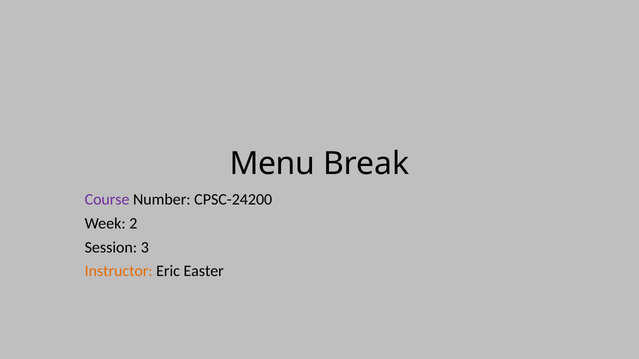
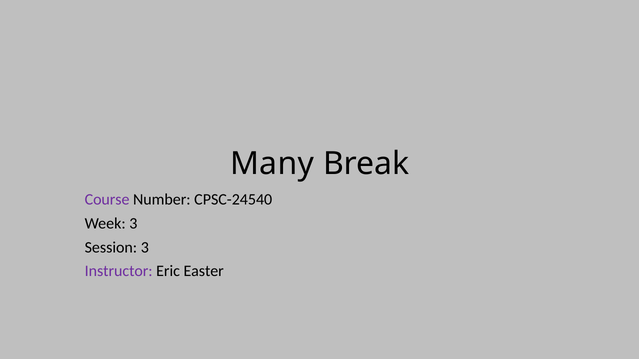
Menu: Menu -> Many
CPSC-24200: CPSC-24200 -> CPSC-24540
Week 2: 2 -> 3
Instructor colour: orange -> purple
